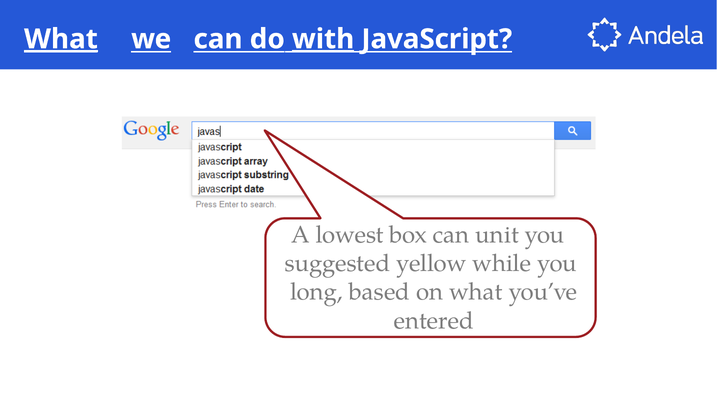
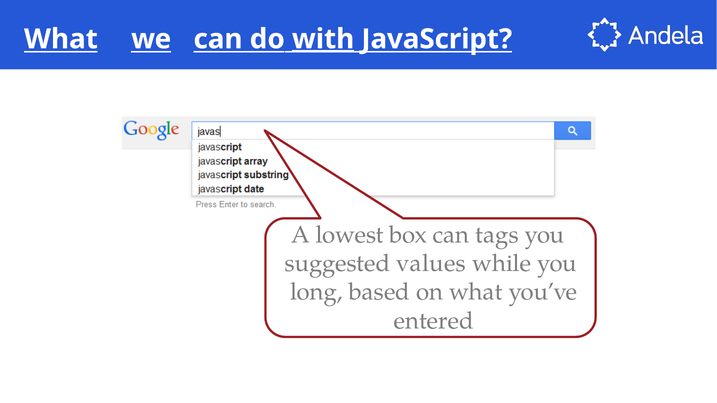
What at (61, 39) underline: present -> none
unit: unit -> tags
yellow: yellow -> values
